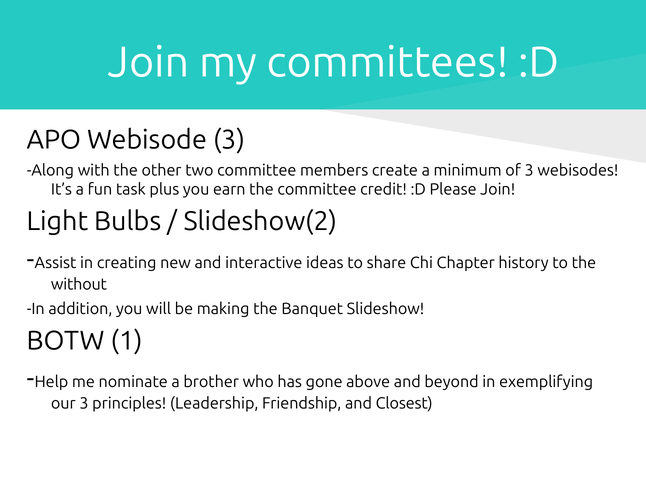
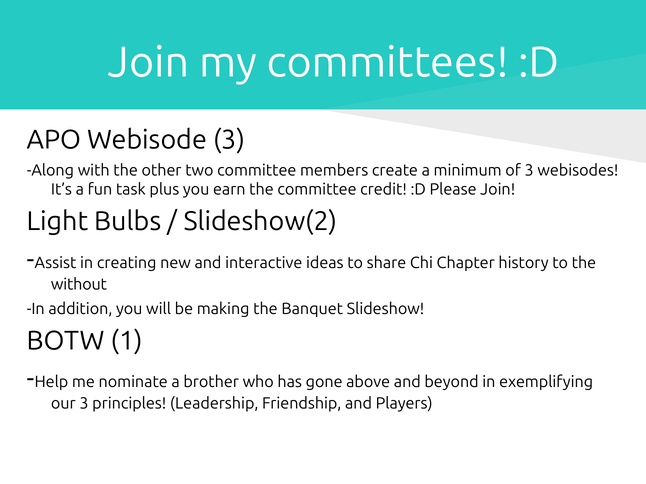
Closest: Closest -> Players
